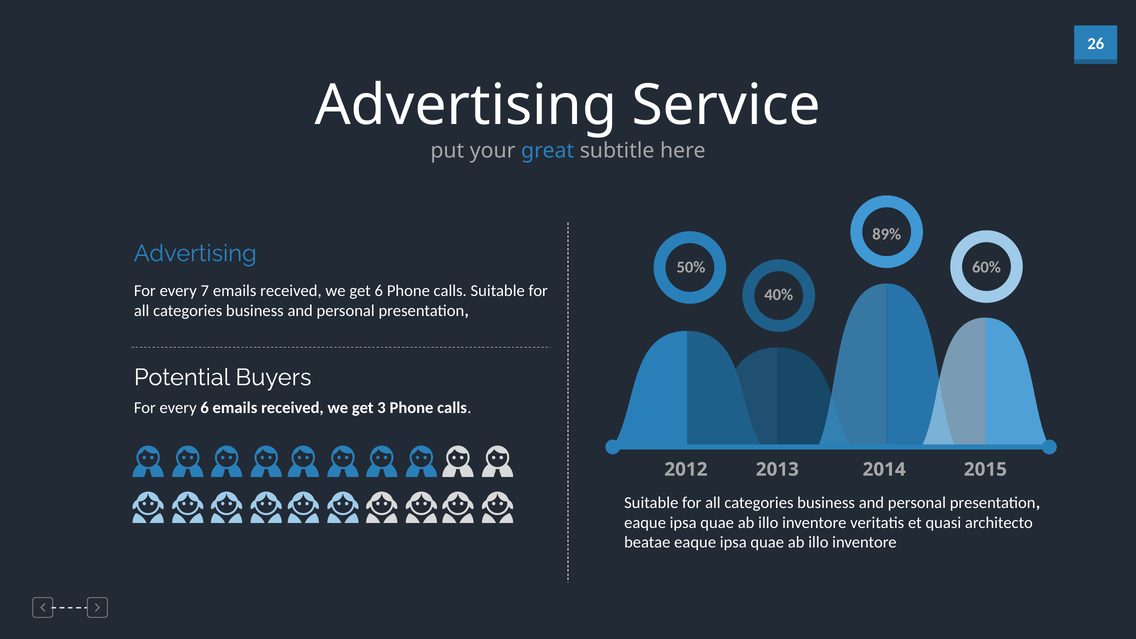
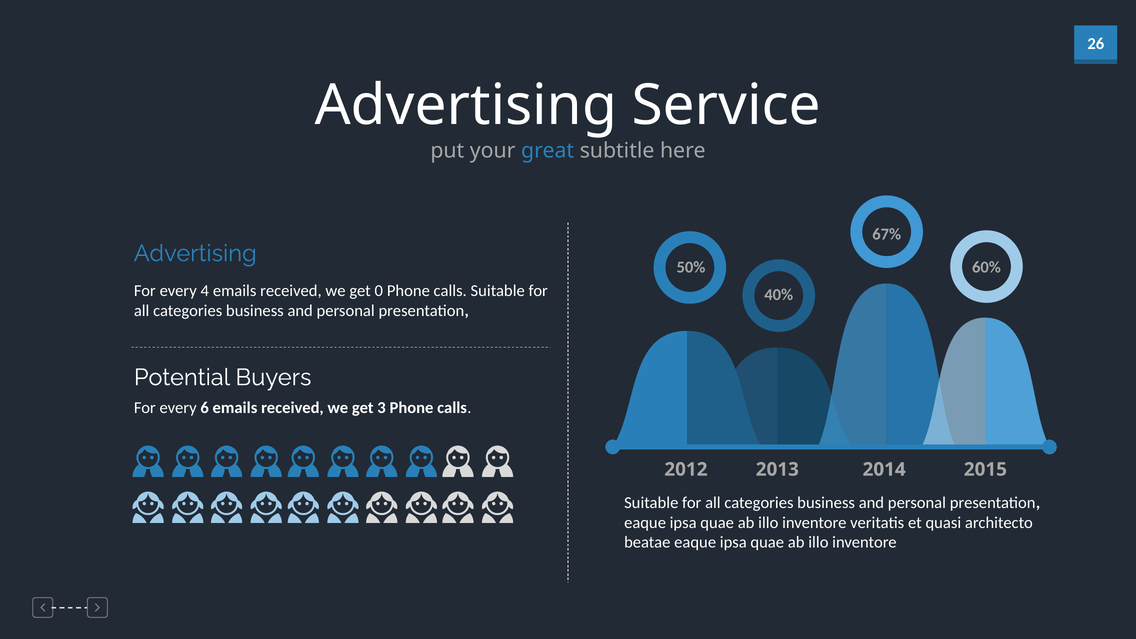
89%: 89% -> 67%
7: 7 -> 4
get 6: 6 -> 0
